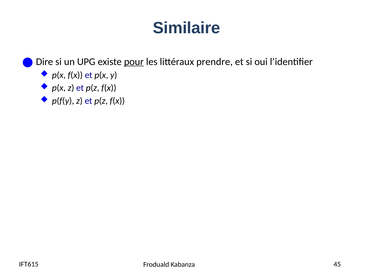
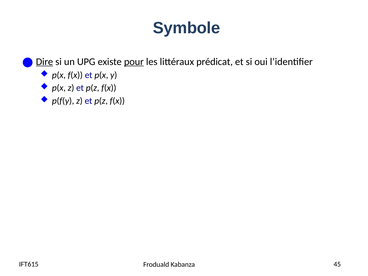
Similaire: Similaire -> Symbole
Dire underline: none -> present
prendre: prendre -> prédicat
